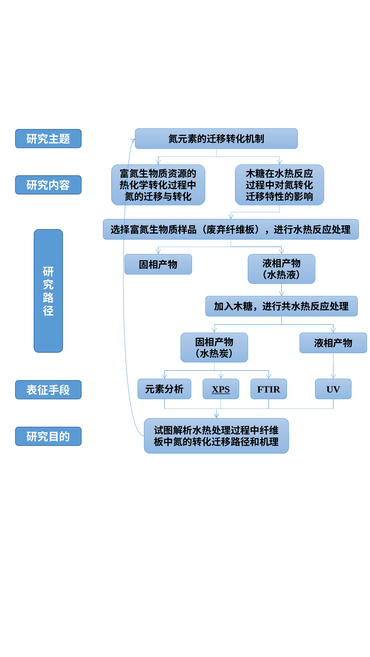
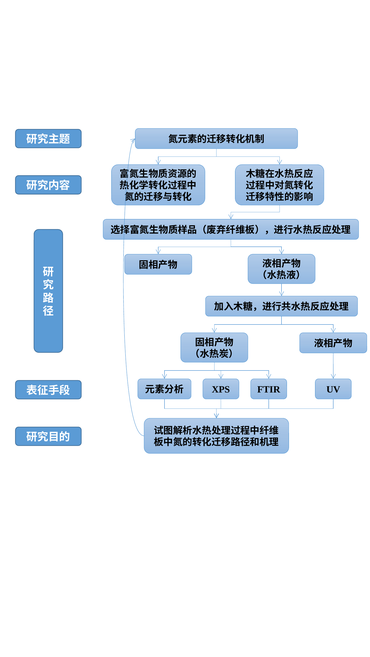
XPS underline: present -> none
